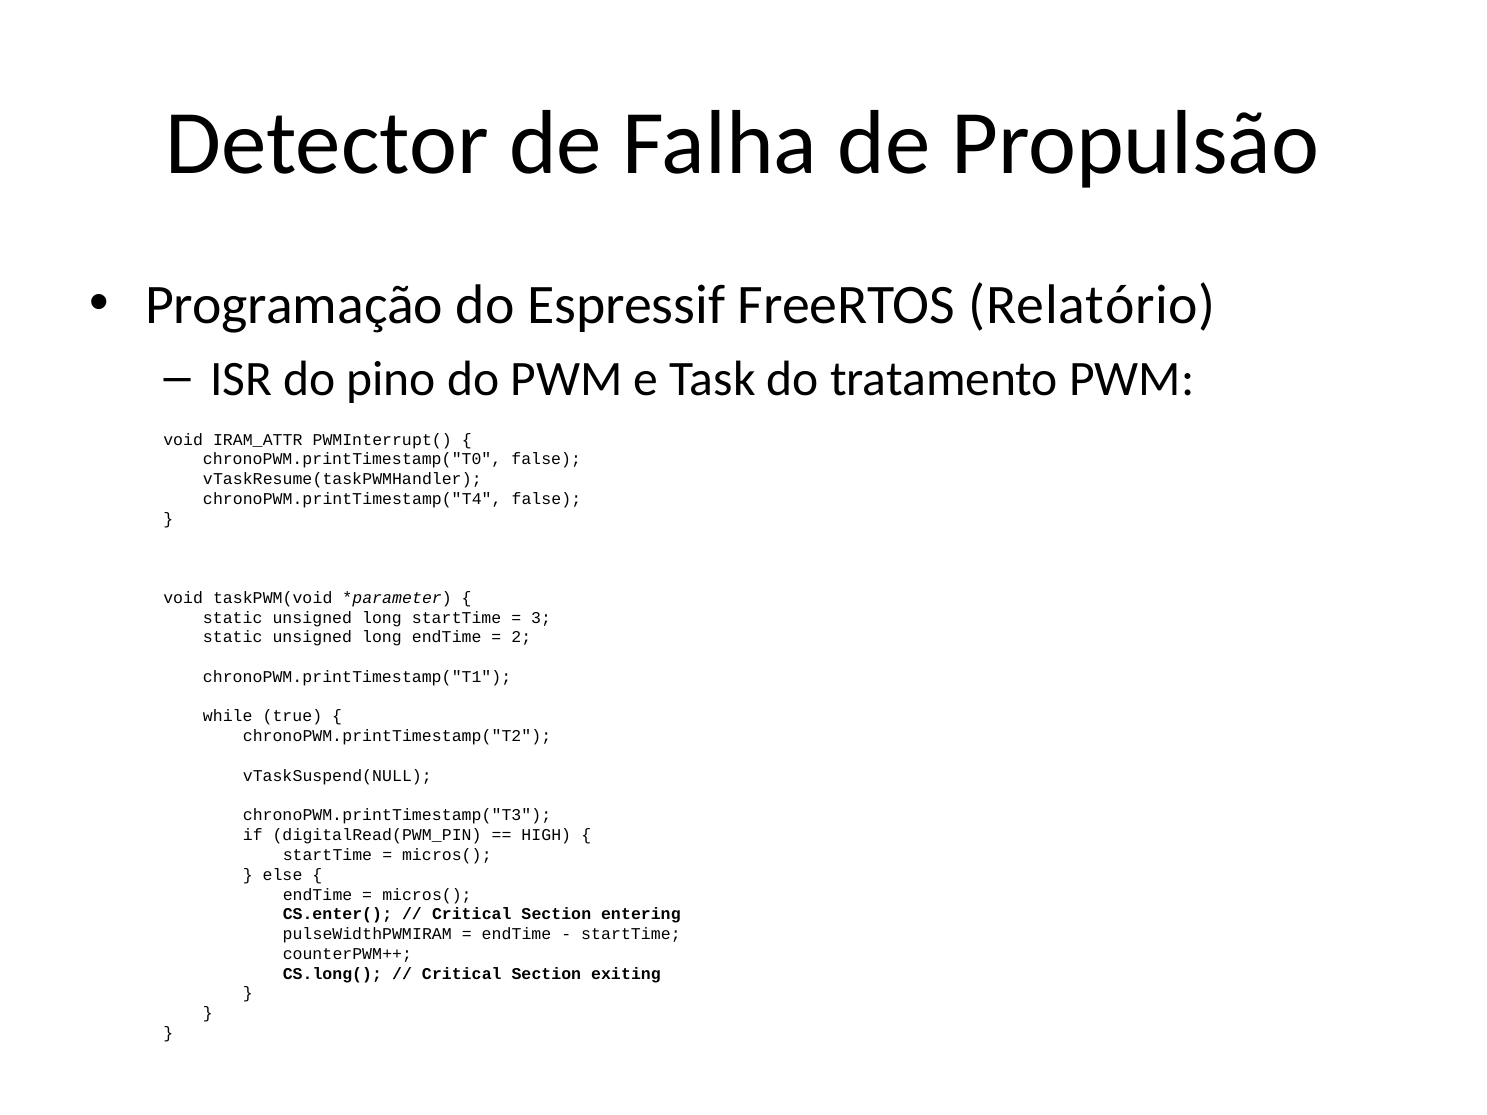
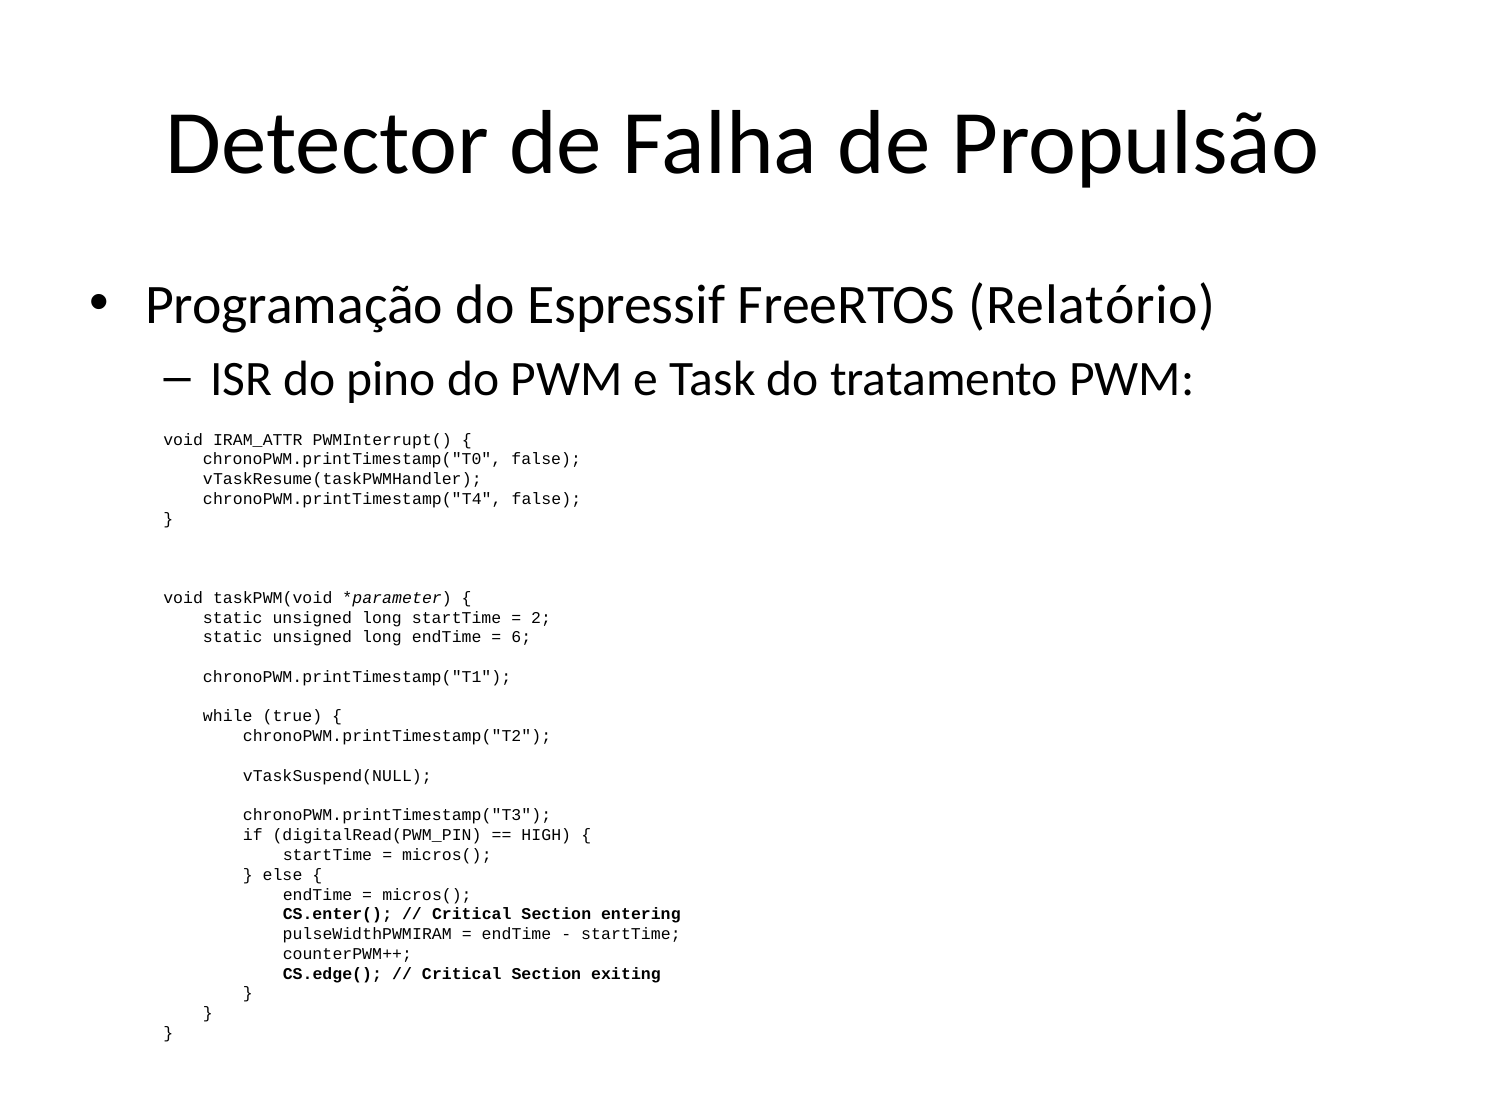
3: 3 -> 2
2: 2 -> 6
CS.long(: CS.long( -> CS.edge(
